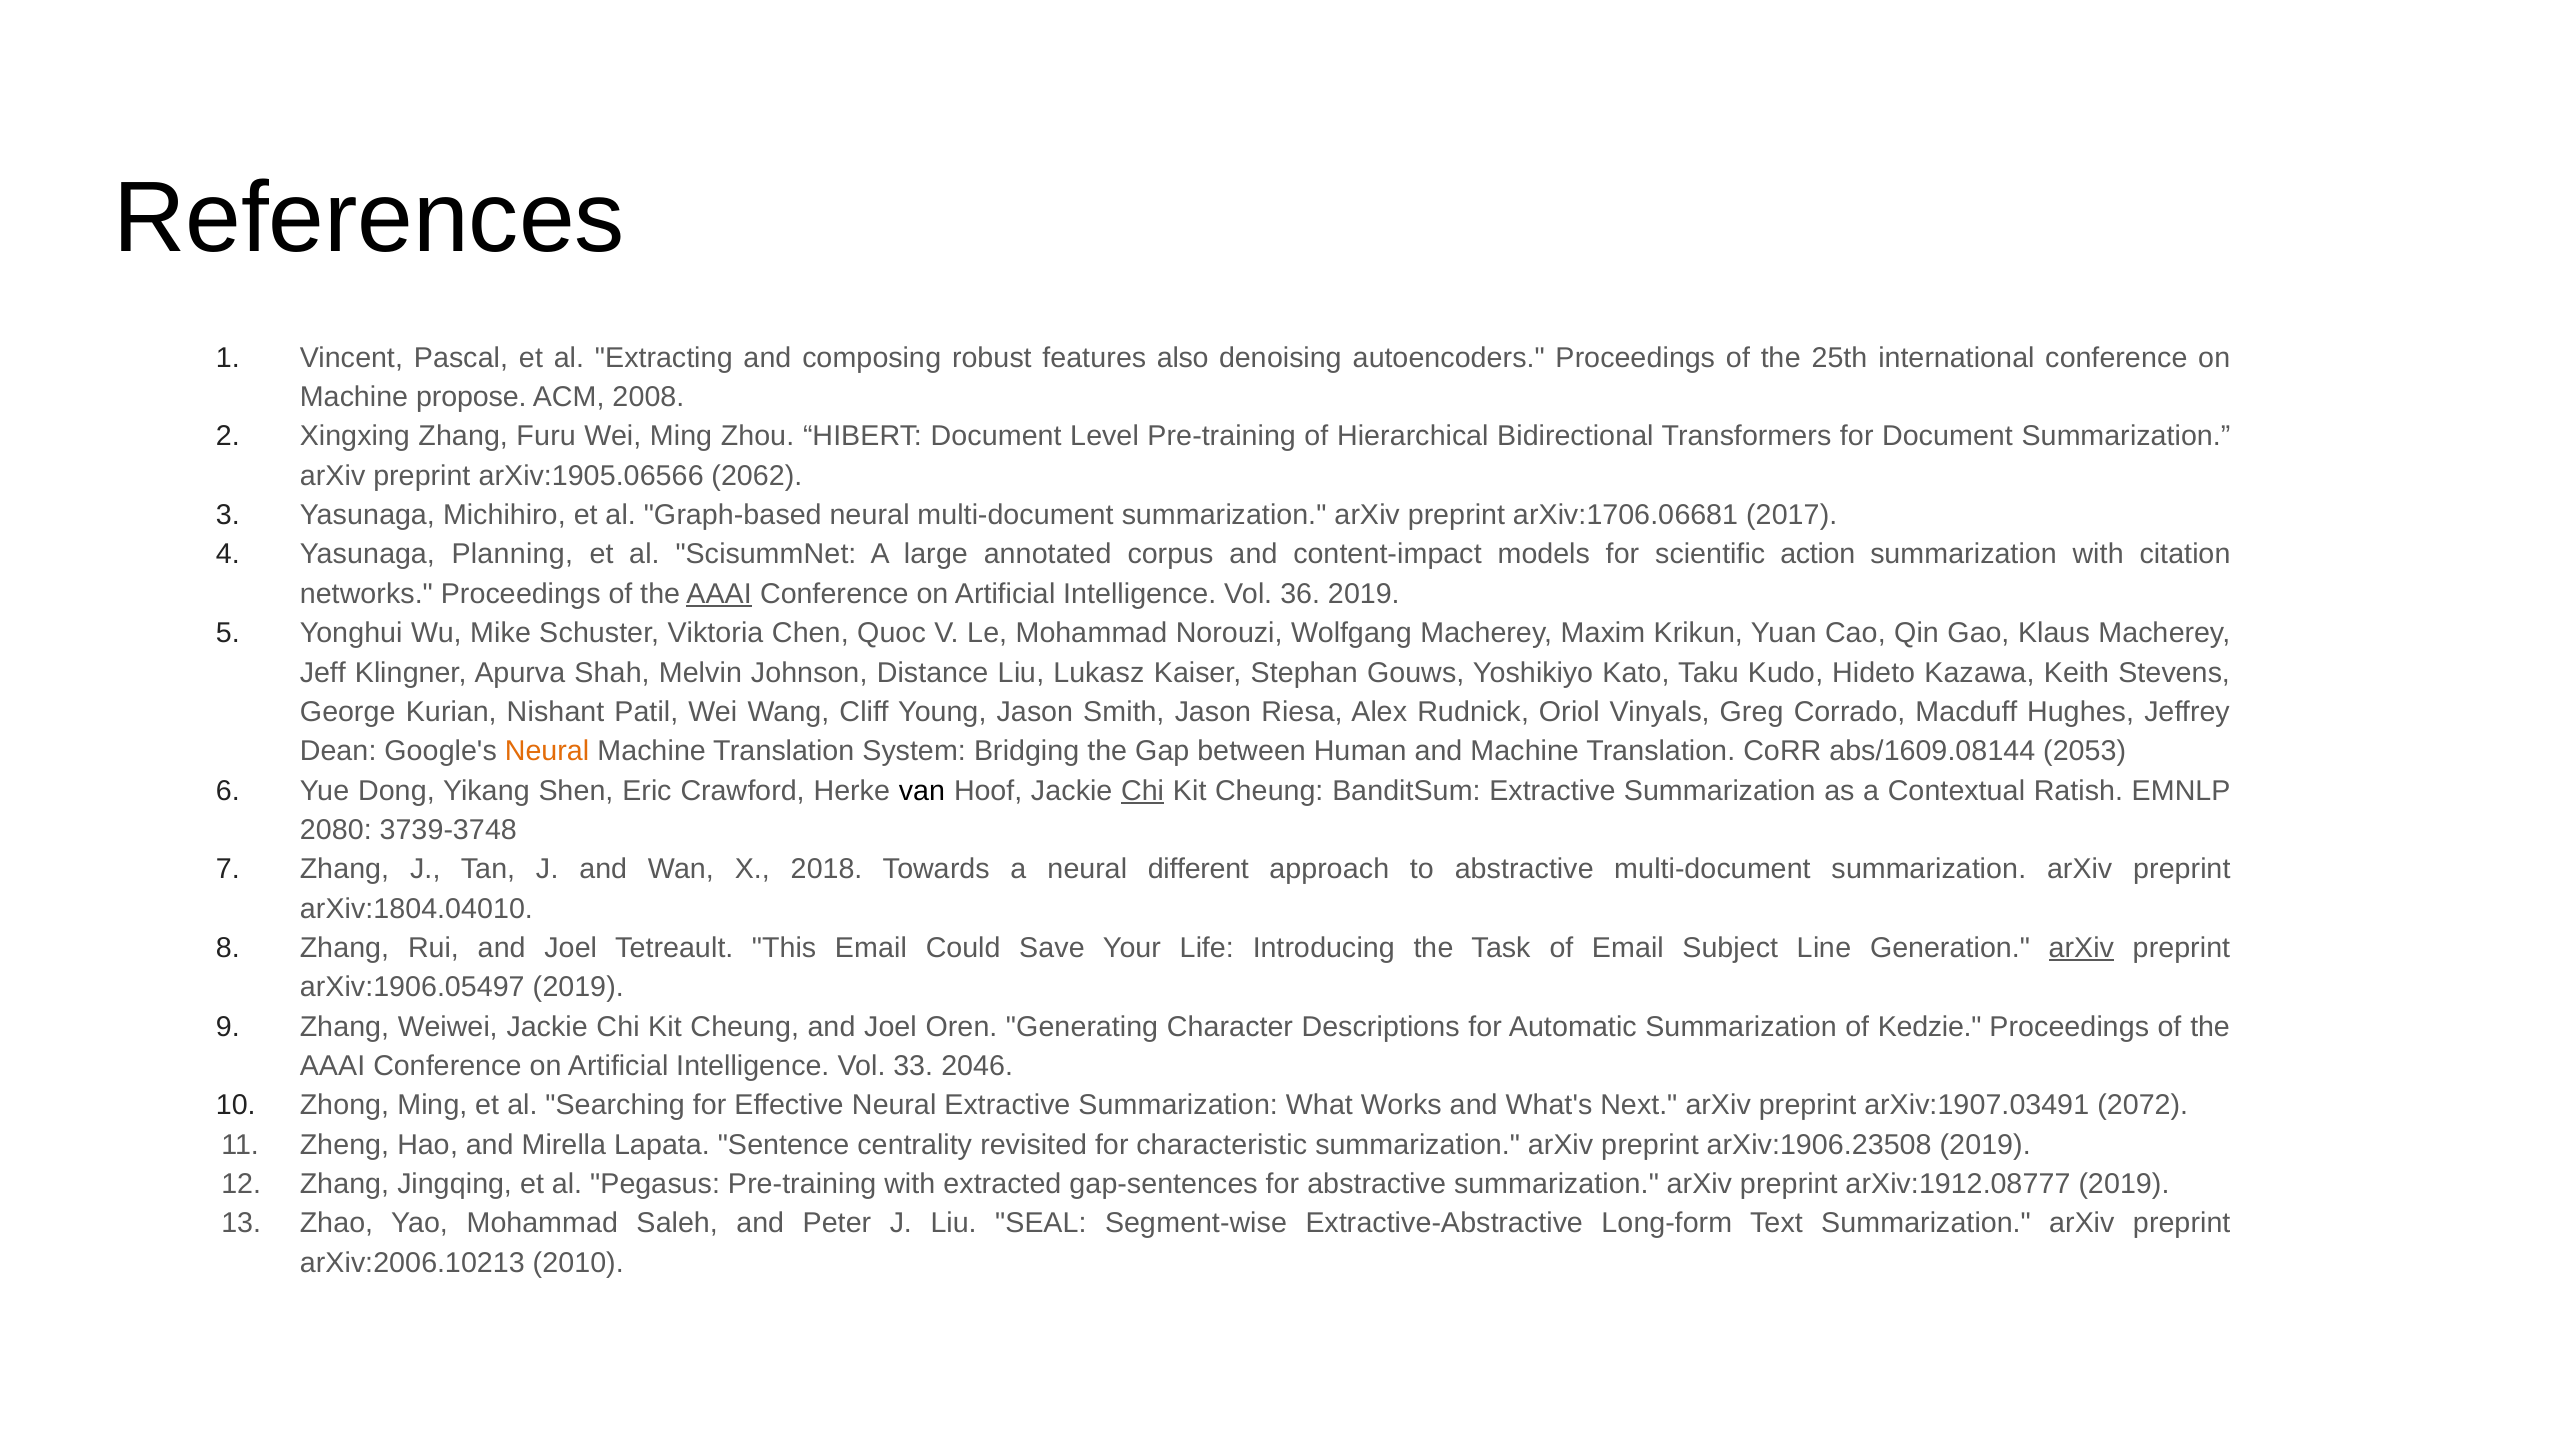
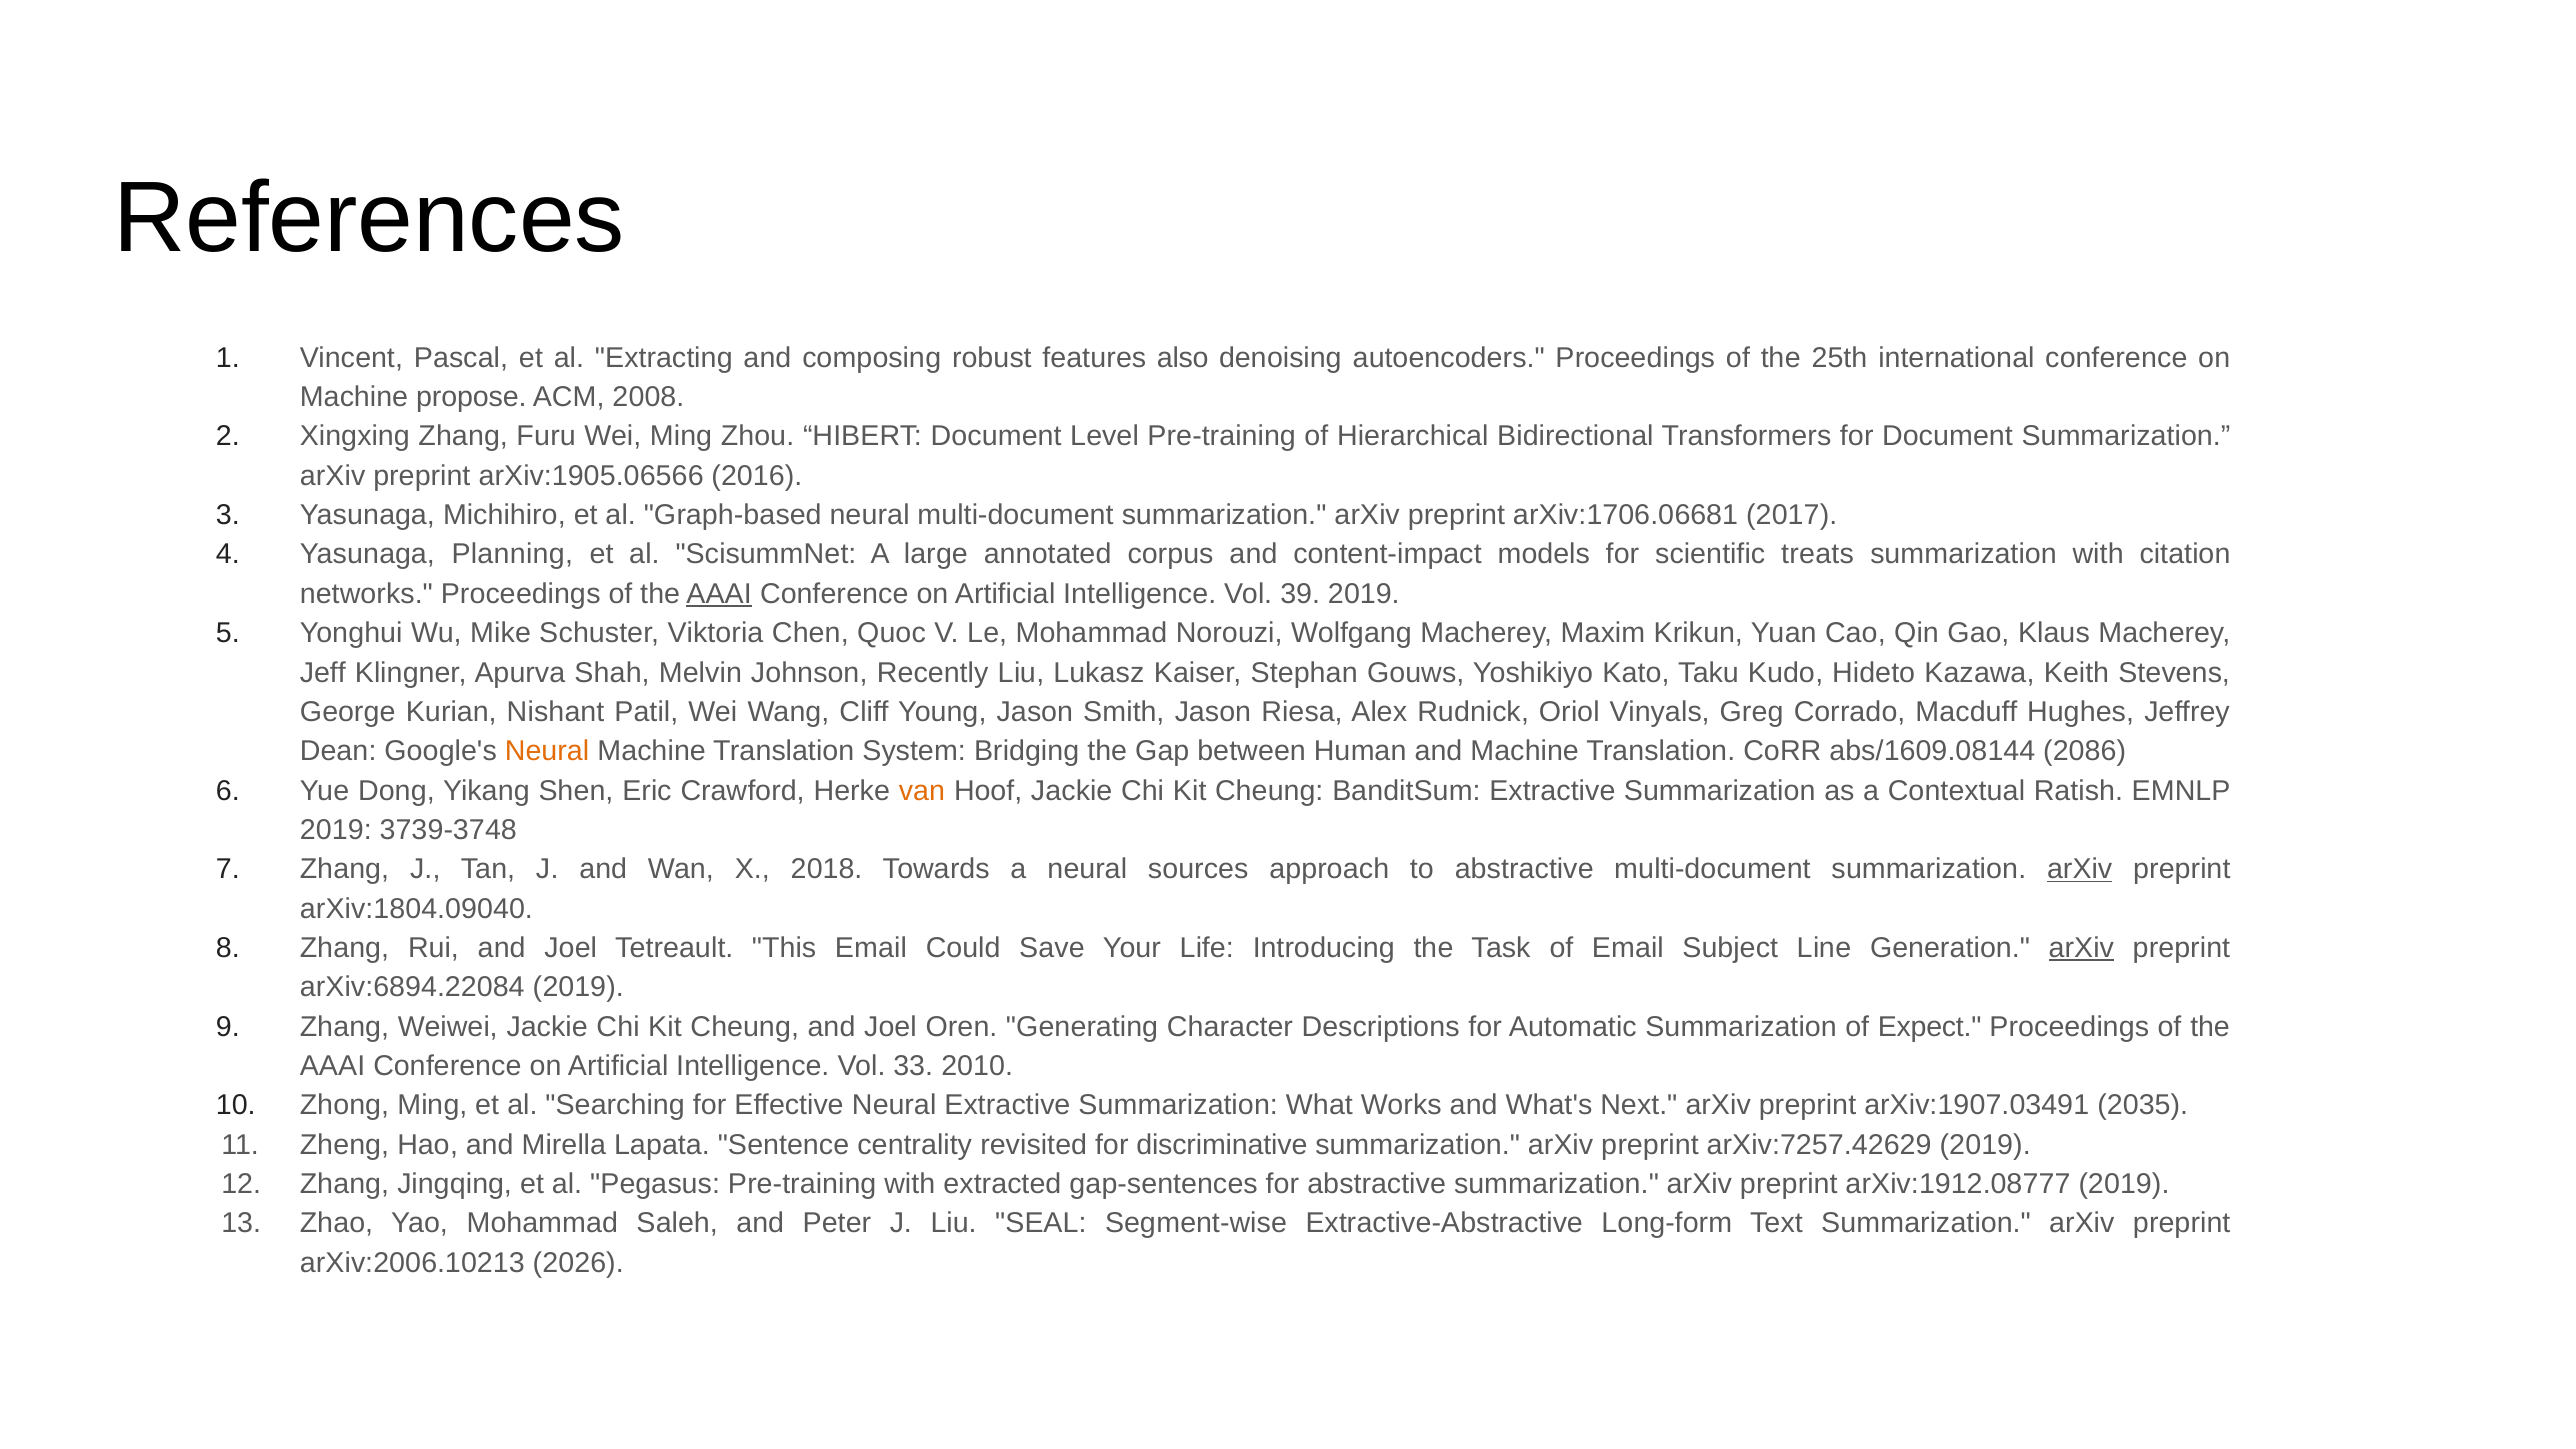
2062: 2062 -> 2016
action: action -> treats
36: 36 -> 39
Distance: Distance -> Recently
2053: 2053 -> 2086
van colour: black -> orange
Chi at (1143, 791) underline: present -> none
2080 at (336, 830): 2080 -> 2019
different: different -> sources
arXiv at (2080, 869) underline: none -> present
arXiv:1804.04010: arXiv:1804.04010 -> arXiv:1804.09040
arXiv:1906.05497: arXiv:1906.05497 -> arXiv:6894.22084
Kedzie: Kedzie -> Expect
2046: 2046 -> 2010
2072: 2072 -> 2035
characteristic: characteristic -> discriminative
arXiv:1906.23508: arXiv:1906.23508 -> arXiv:7257.42629
2010: 2010 -> 2026
